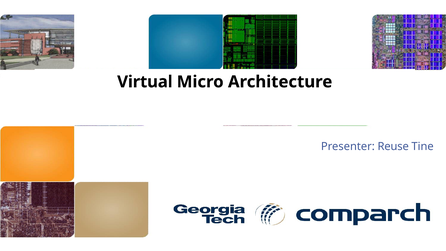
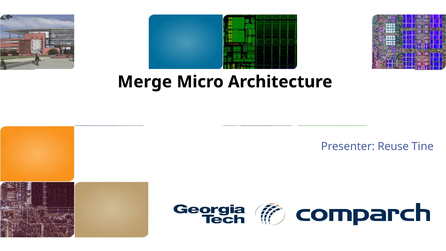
Virtual: Virtual -> Merge
